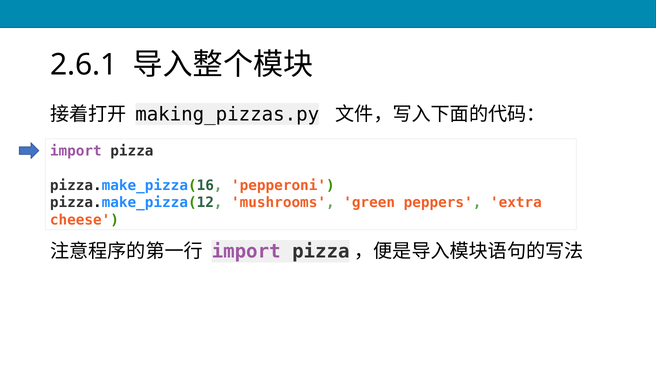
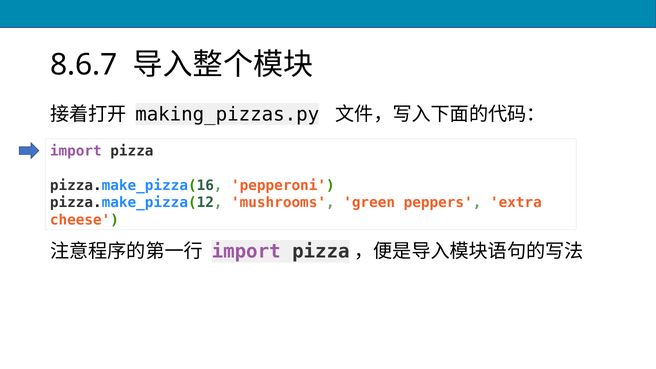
2.6.1: 2.6.1 -> 8.6.7
